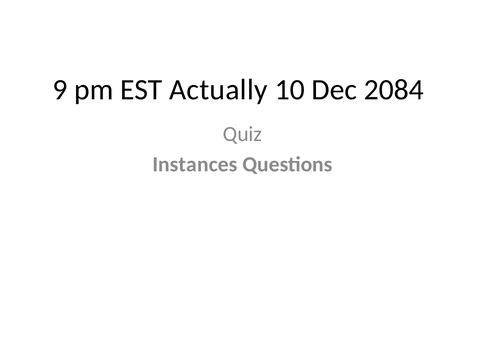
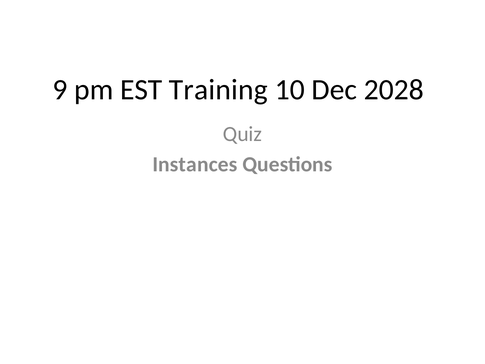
Actually: Actually -> Training
2084: 2084 -> 2028
